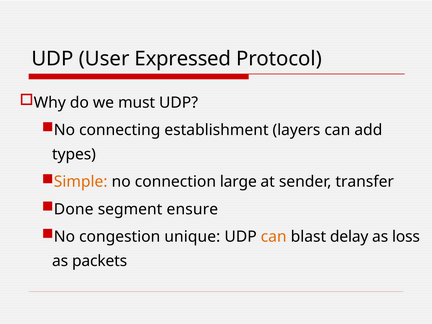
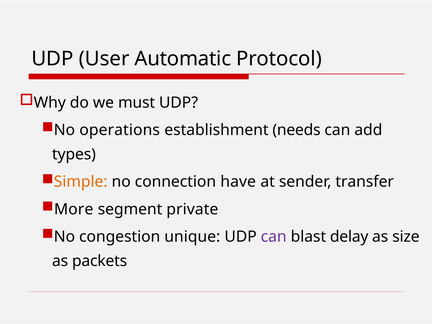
Expressed: Expressed -> Automatic
connecting: connecting -> operations
layers: layers -> needs
large: large -> have
Done: Done -> More
ensure: ensure -> private
can at (274, 237) colour: orange -> purple
loss: loss -> size
